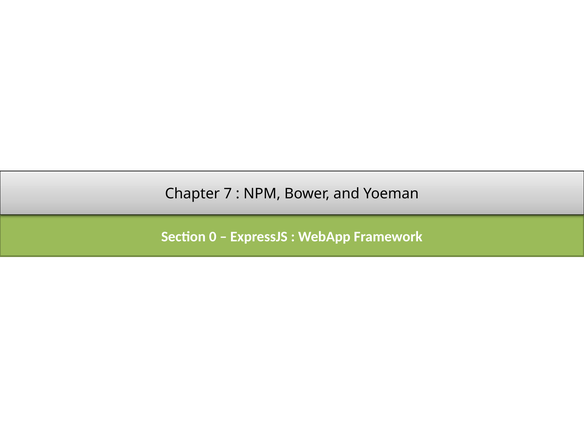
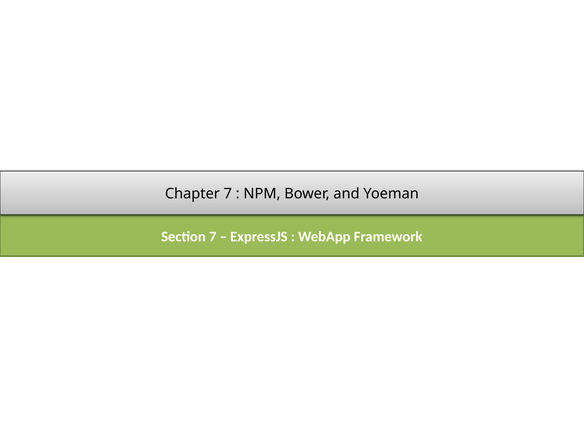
Section 0: 0 -> 7
